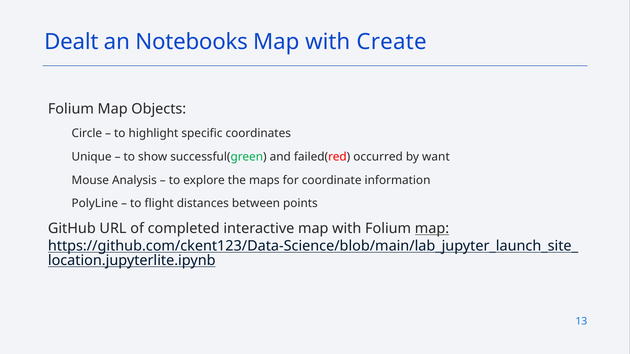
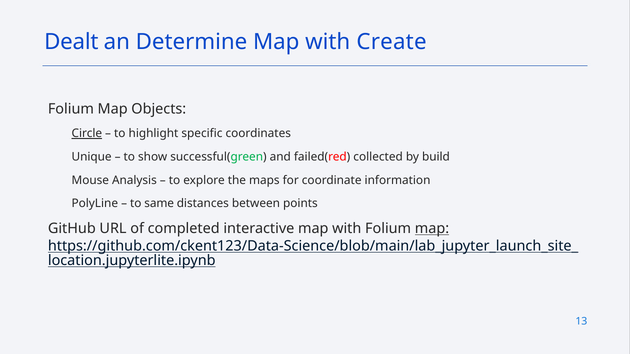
Notebooks: Notebooks -> Determine
Circle underline: none -> present
occurred: occurred -> collected
want: want -> build
flight: flight -> same
